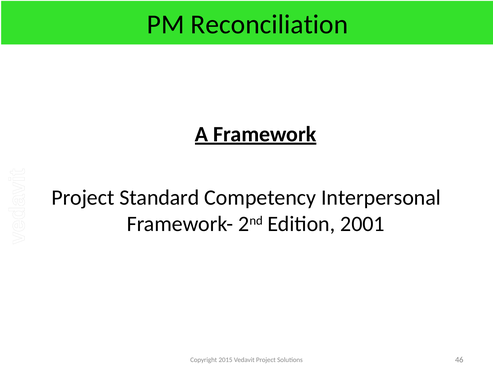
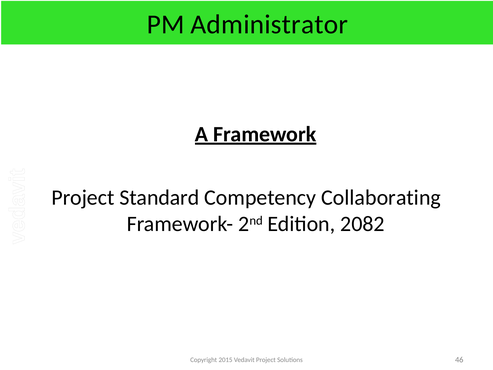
Reconciliation: Reconciliation -> Administrator
Interpersonal: Interpersonal -> Collaborating
2001: 2001 -> 2082
